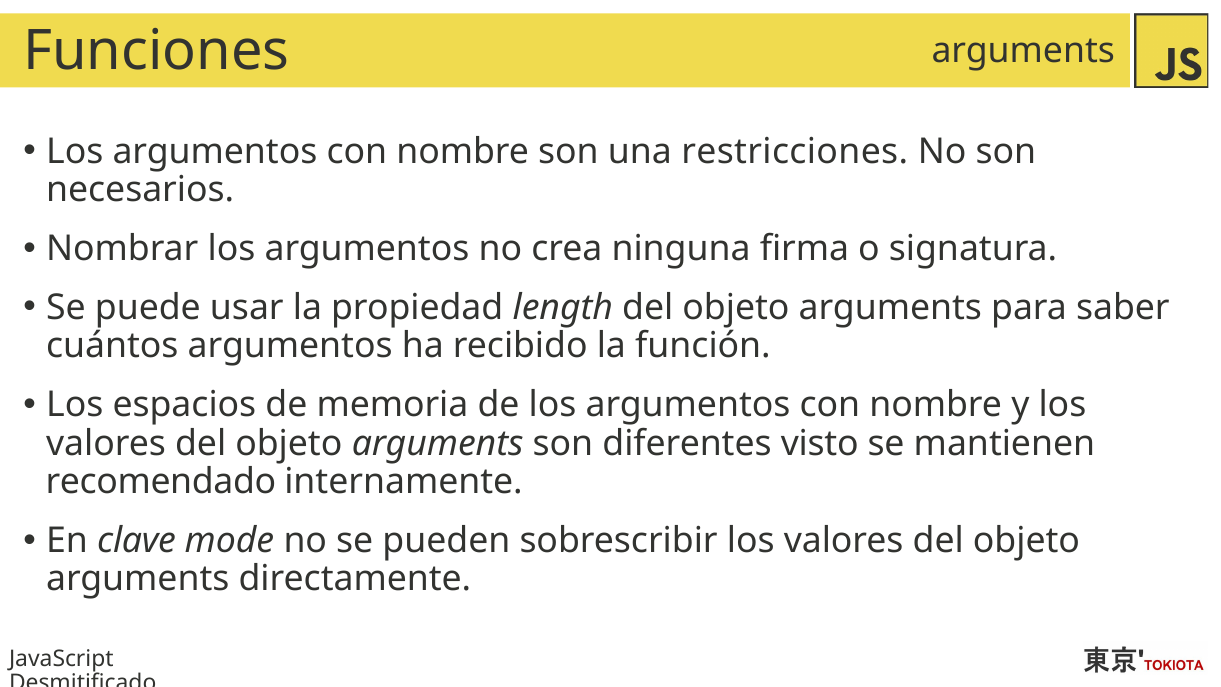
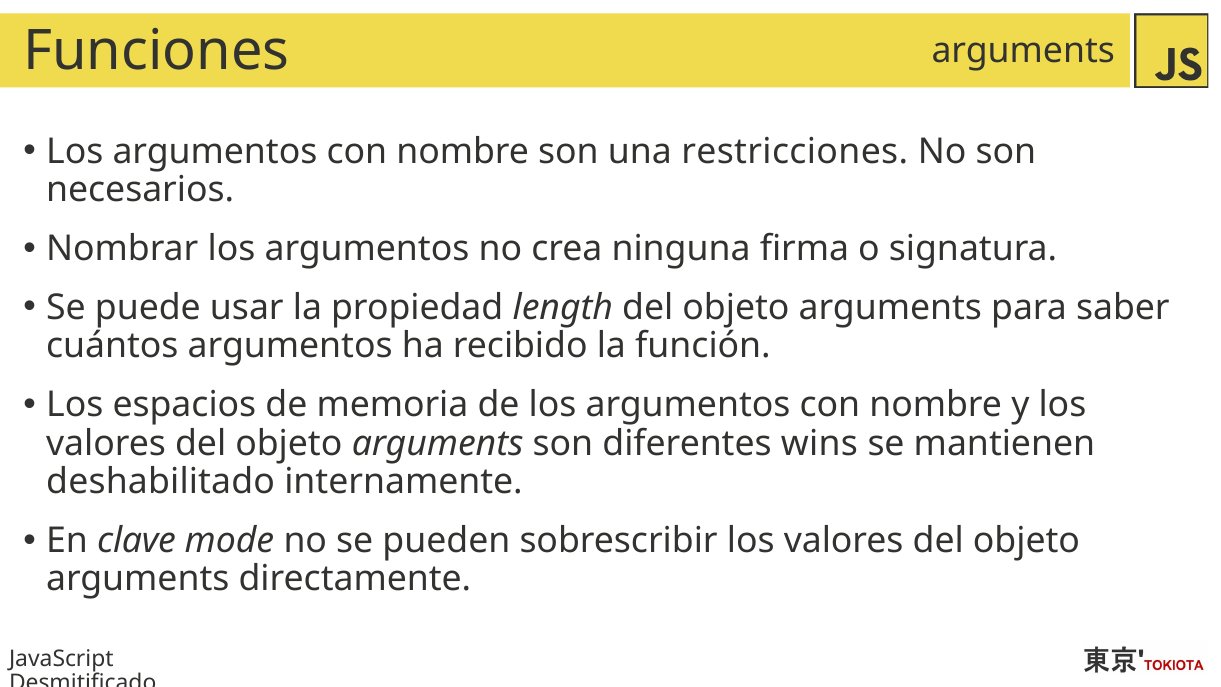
visto: visto -> wins
recomendado: recomendado -> deshabilitado
